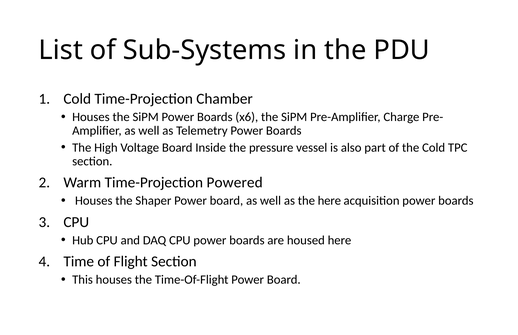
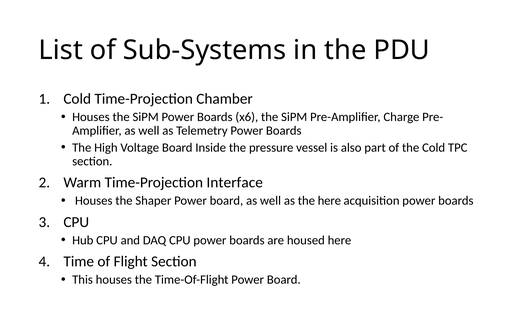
Powered: Powered -> Interface
